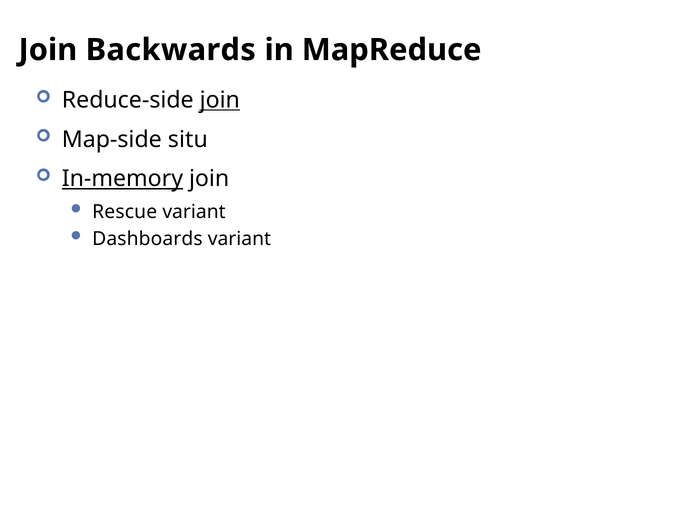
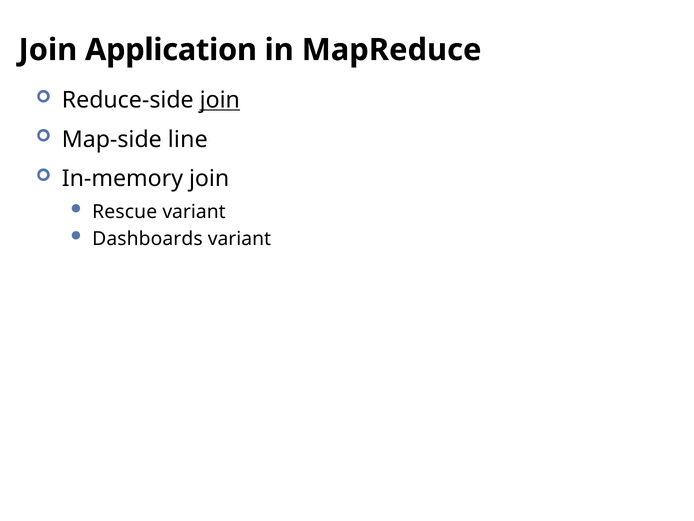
Backwards: Backwards -> Application
situ: situ -> line
In-memory underline: present -> none
